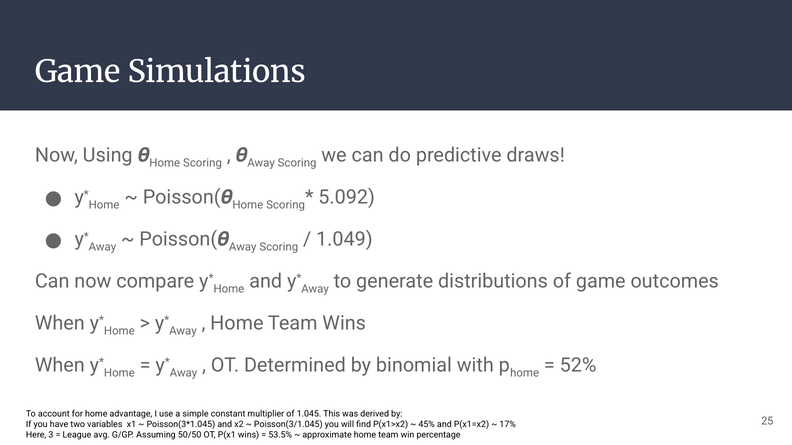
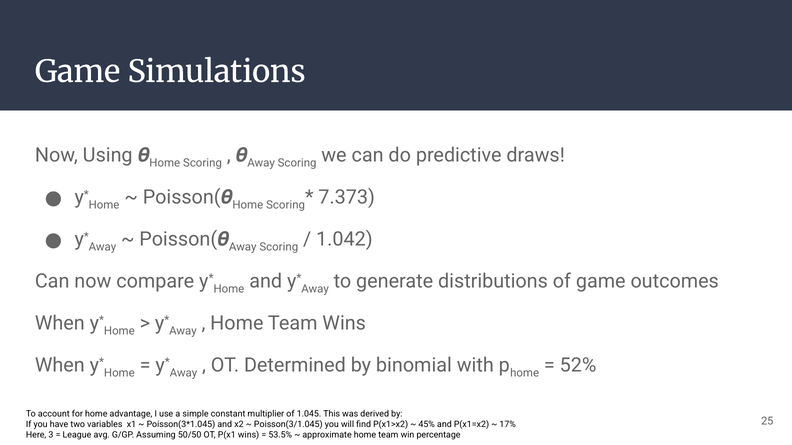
5.092: 5.092 -> 7.373
1.049: 1.049 -> 1.042
